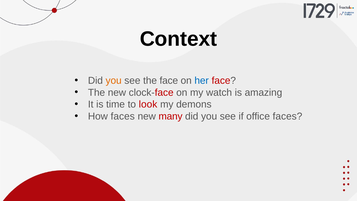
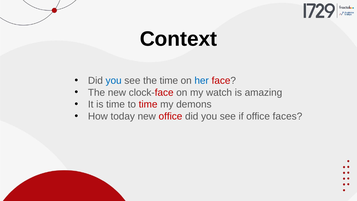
you at (114, 81) colour: orange -> blue
the face: face -> time
to look: look -> time
How faces: faces -> today
new many: many -> office
